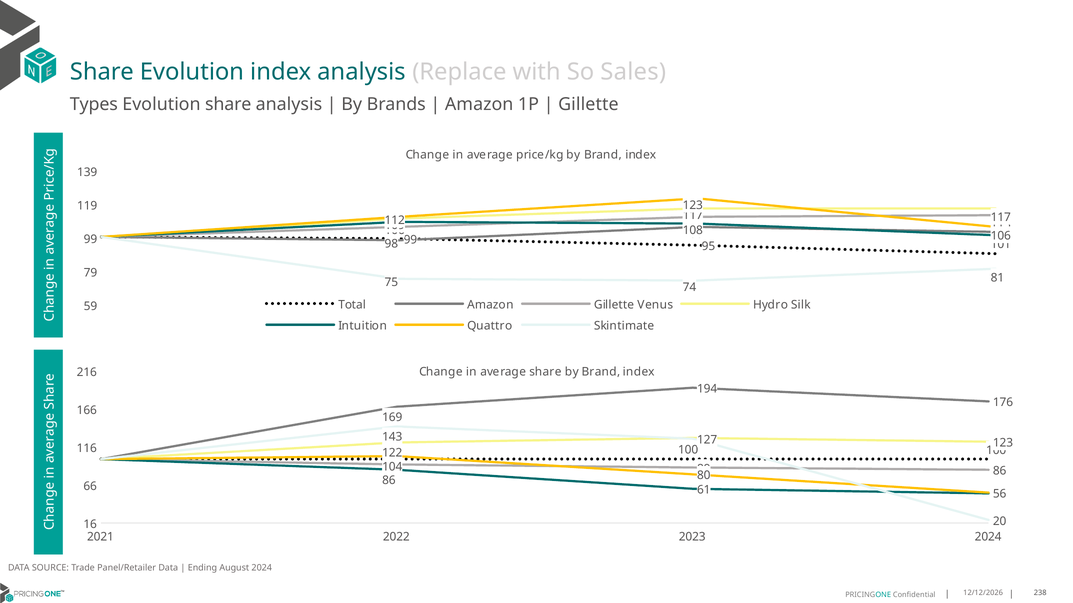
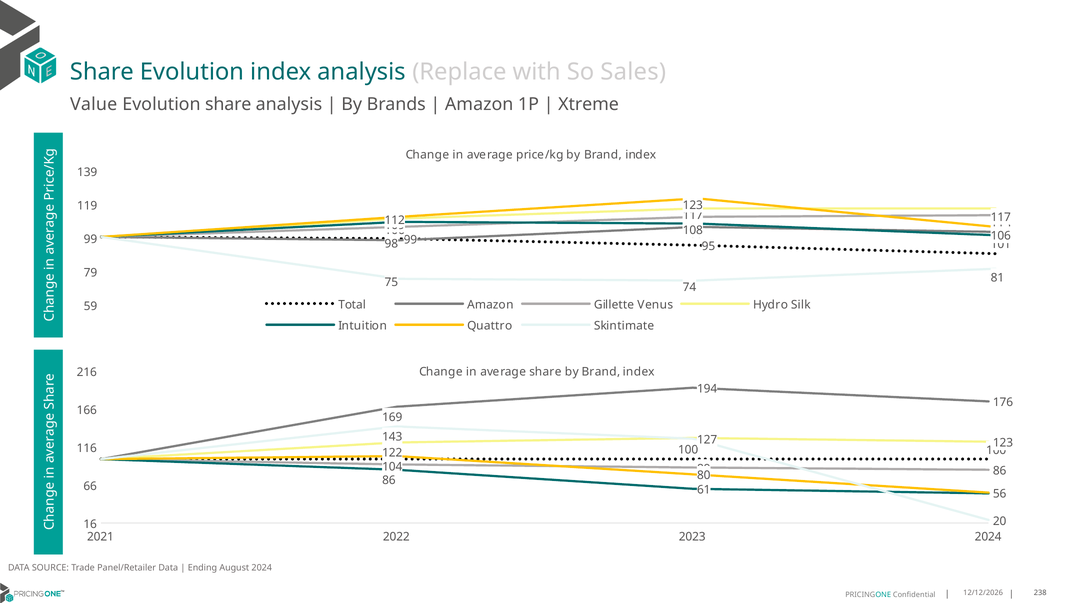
Types: Types -> Value
Gillette at (588, 105): Gillette -> Xtreme
